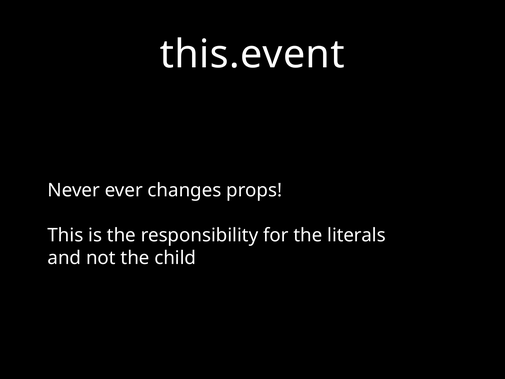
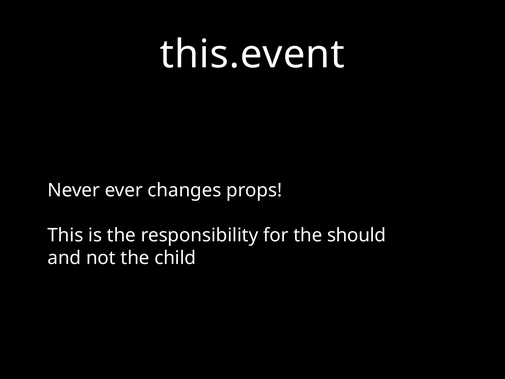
literals: literals -> should
